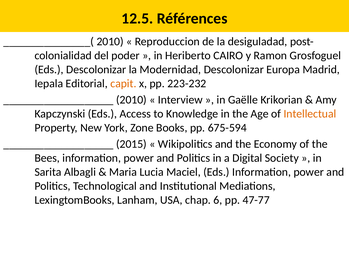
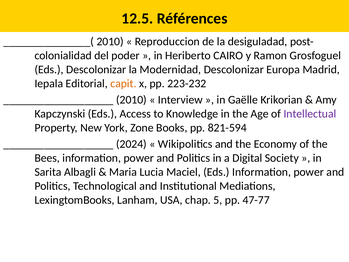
Intellectual colour: orange -> purple
675-594: 675-594 -> 821-594
2015: 2015 -> 2024
6: 6 -> 5
